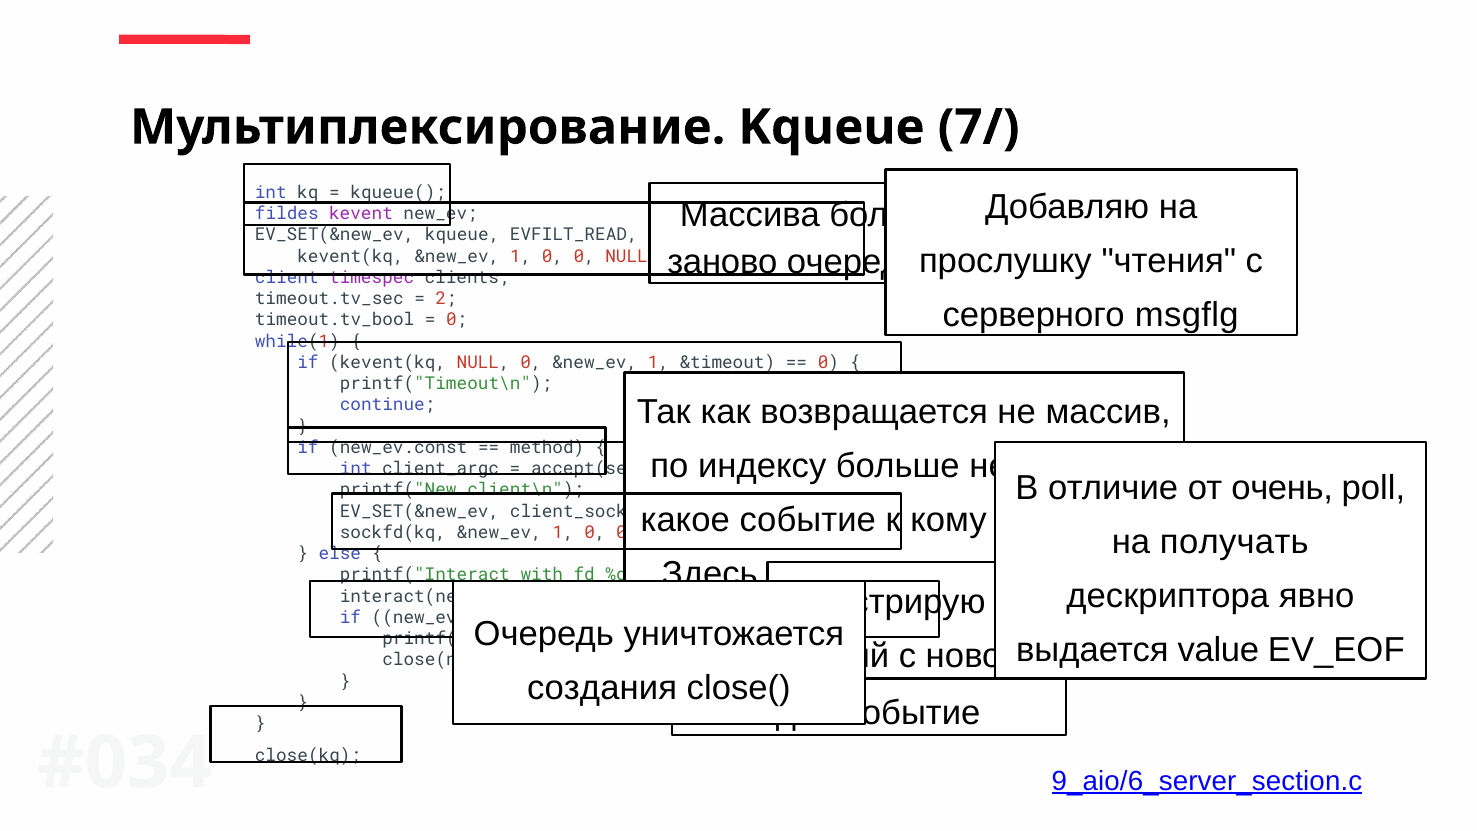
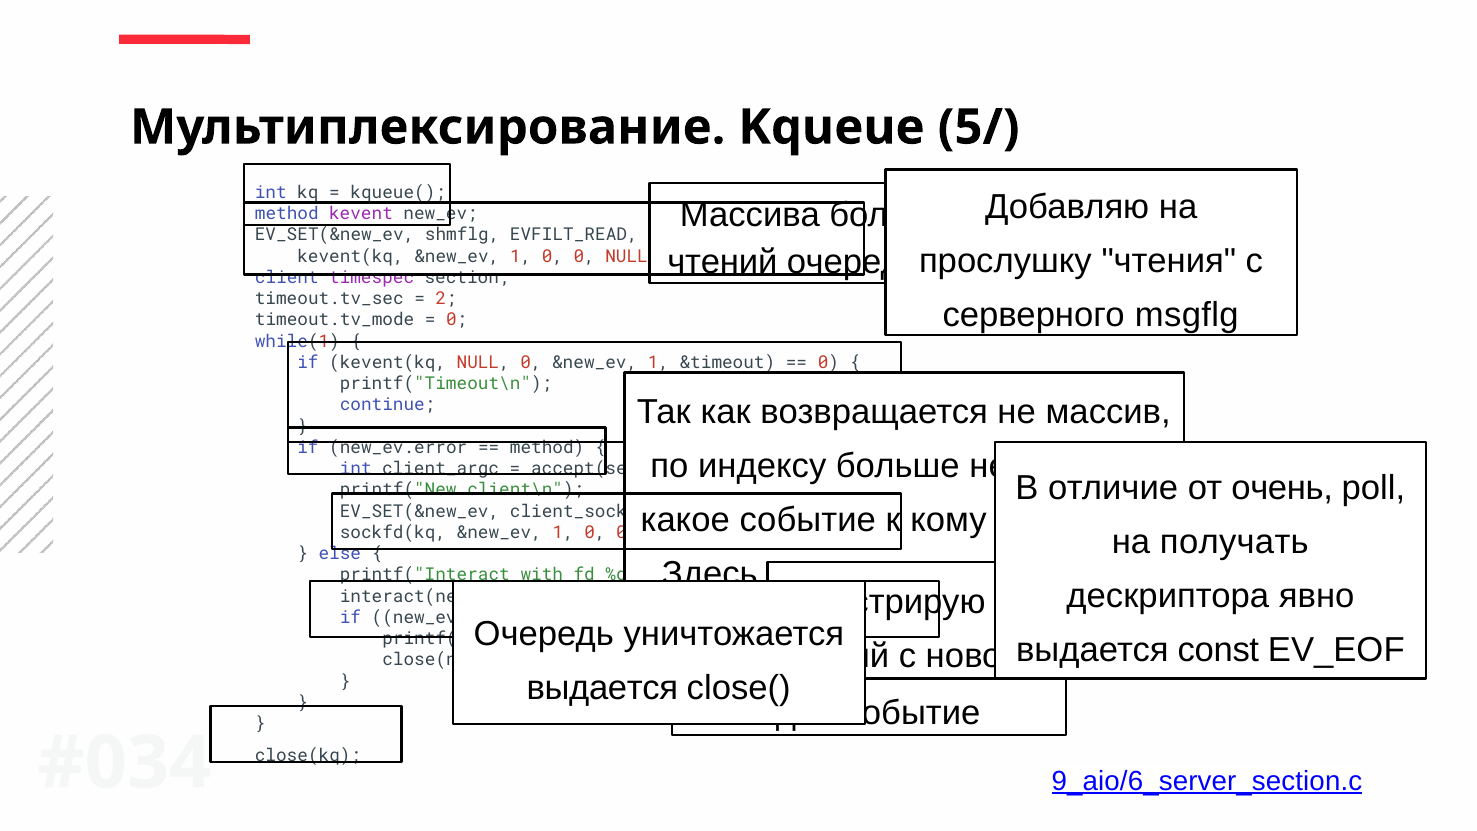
7/: 7/ -> 5/
fildes at (287, 214): fildes -> method
EV_SET(&new_ev kqueue: kqueue -> shmflg
заново at (722, 262): заново -> чтений
clients: clients -> section
timeout.tv_bool: timeout.tv_bool -> timeout.tv_mode
new_ev.const: new_ev.const -> new_ev.error
value: value -> const
создания at (602, 688): создания -> выдается
